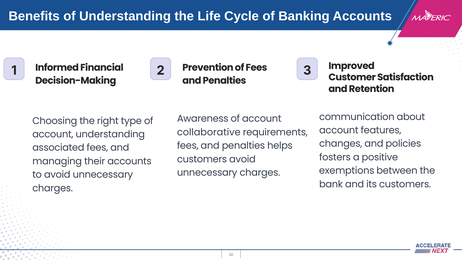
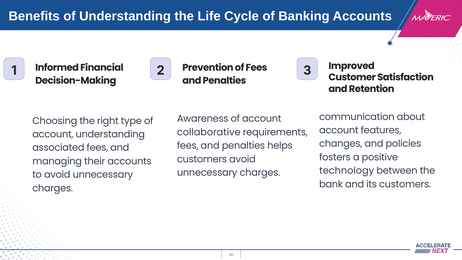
exemptions: exemptions -> technology
